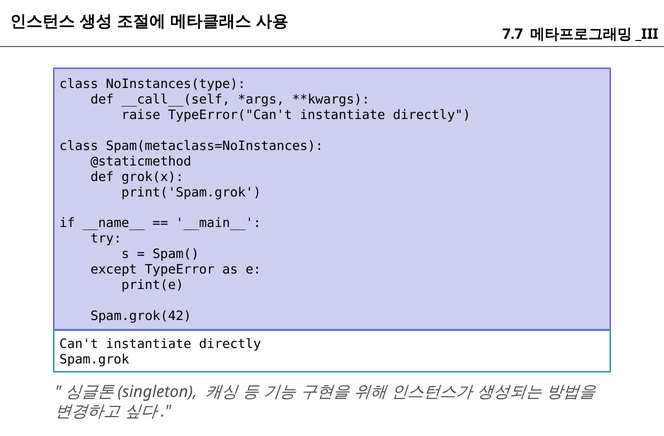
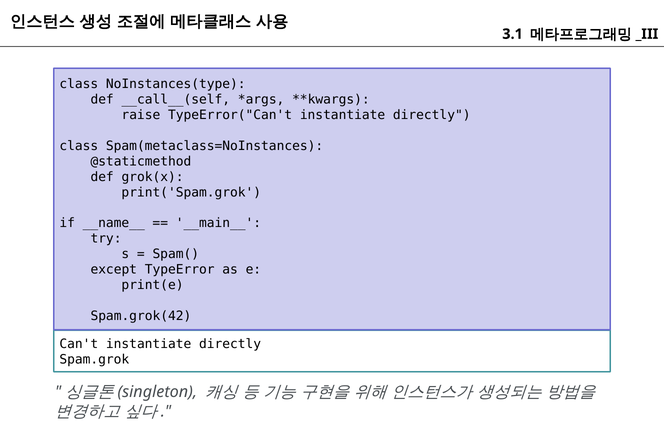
7.7: 7.7 -> 3.1
